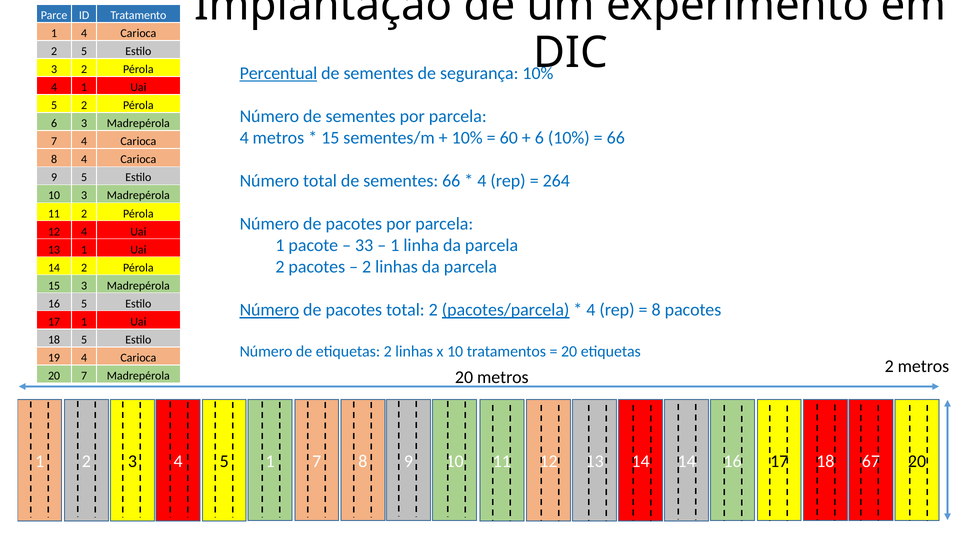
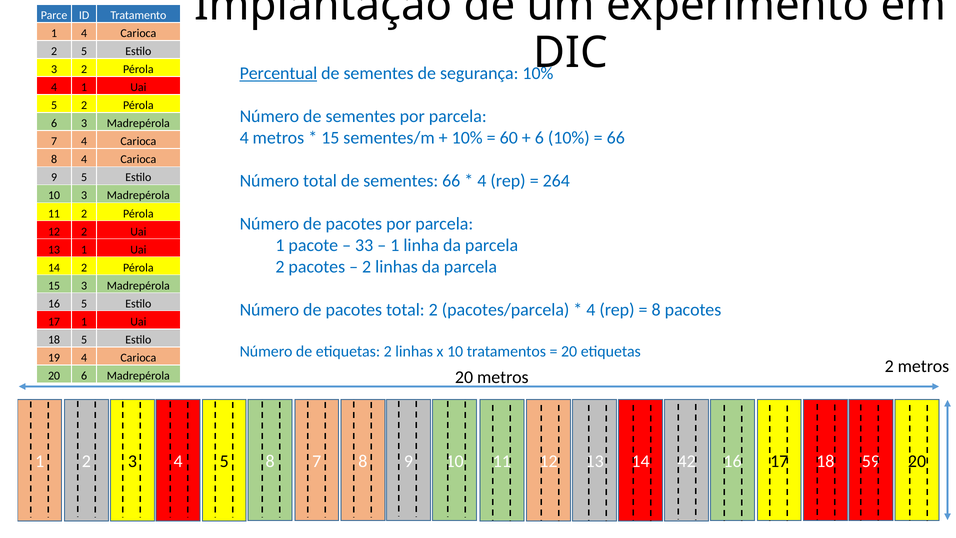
12 4: 4 -> 2
Número at (269, 310) underline: present -> none
pacotes/parcela underline: present -> none
20 7: 7 -> 6
14 14: 14 -> 42
67: 67 -> 59
5 1: 1 -> 8
